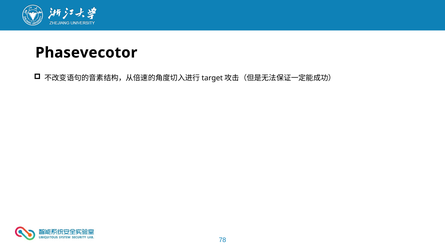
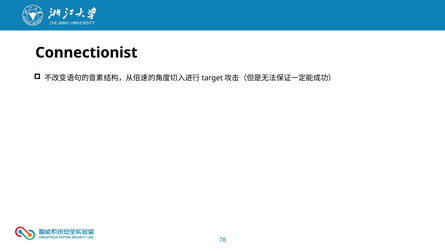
Phasevecotor: Phasevecotor -> Connectionist
